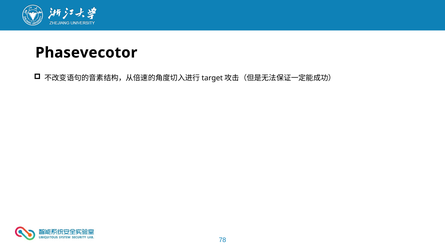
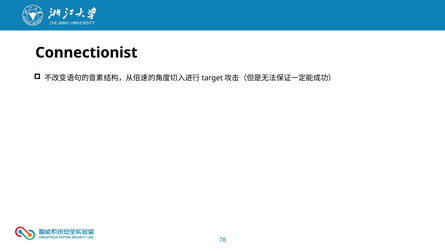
Phasevecotor: Phasevecotor -> Connectionist
